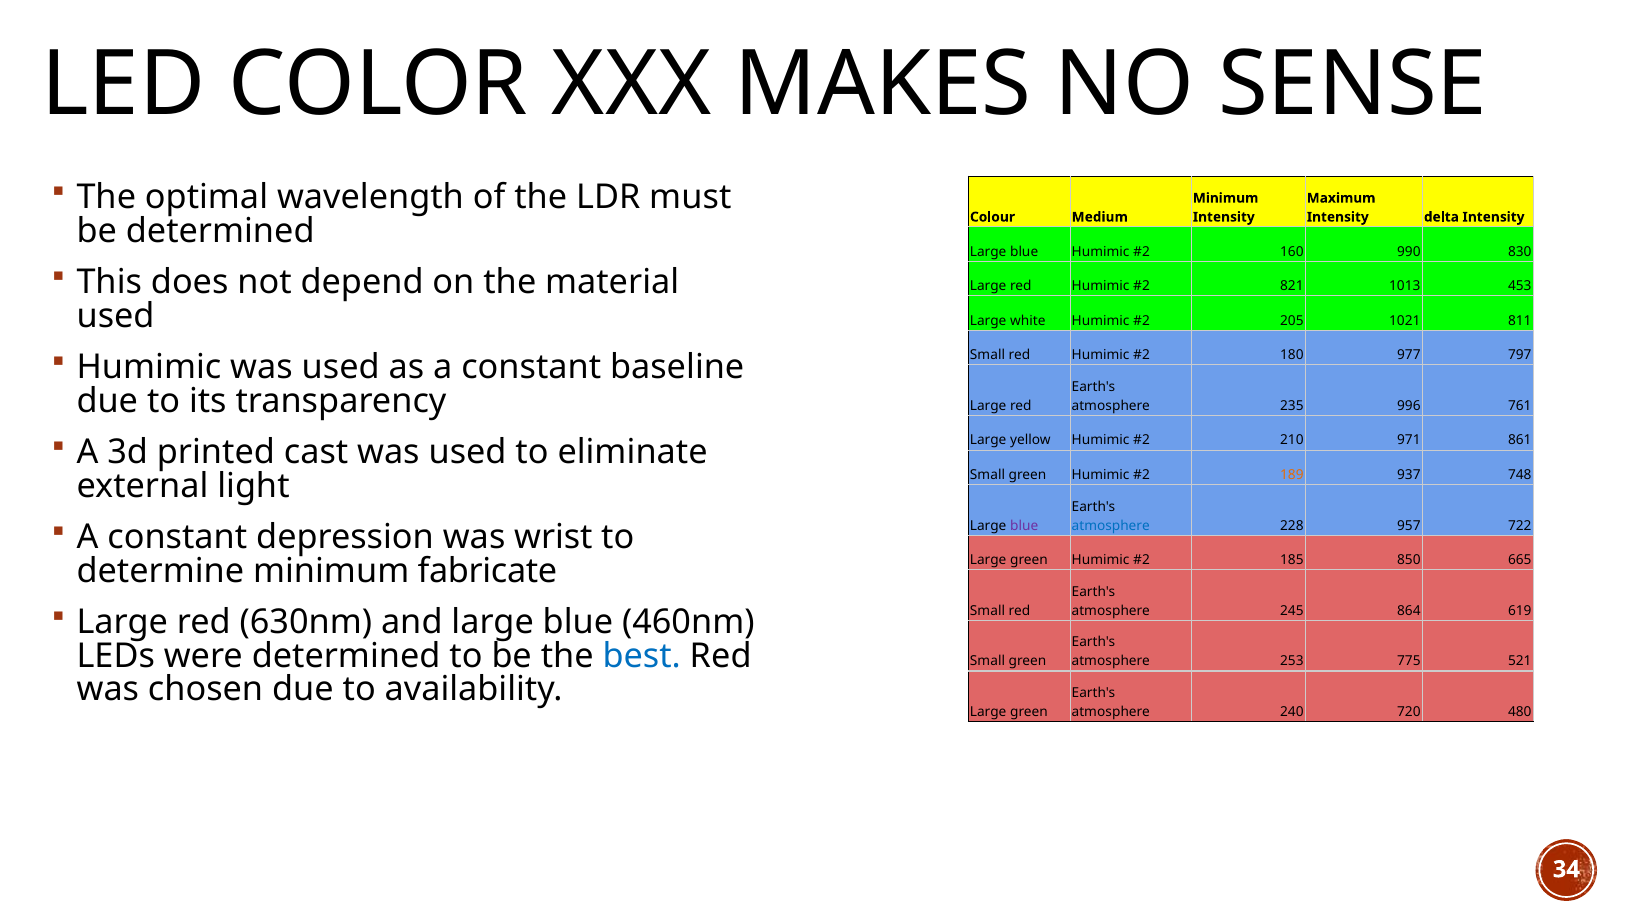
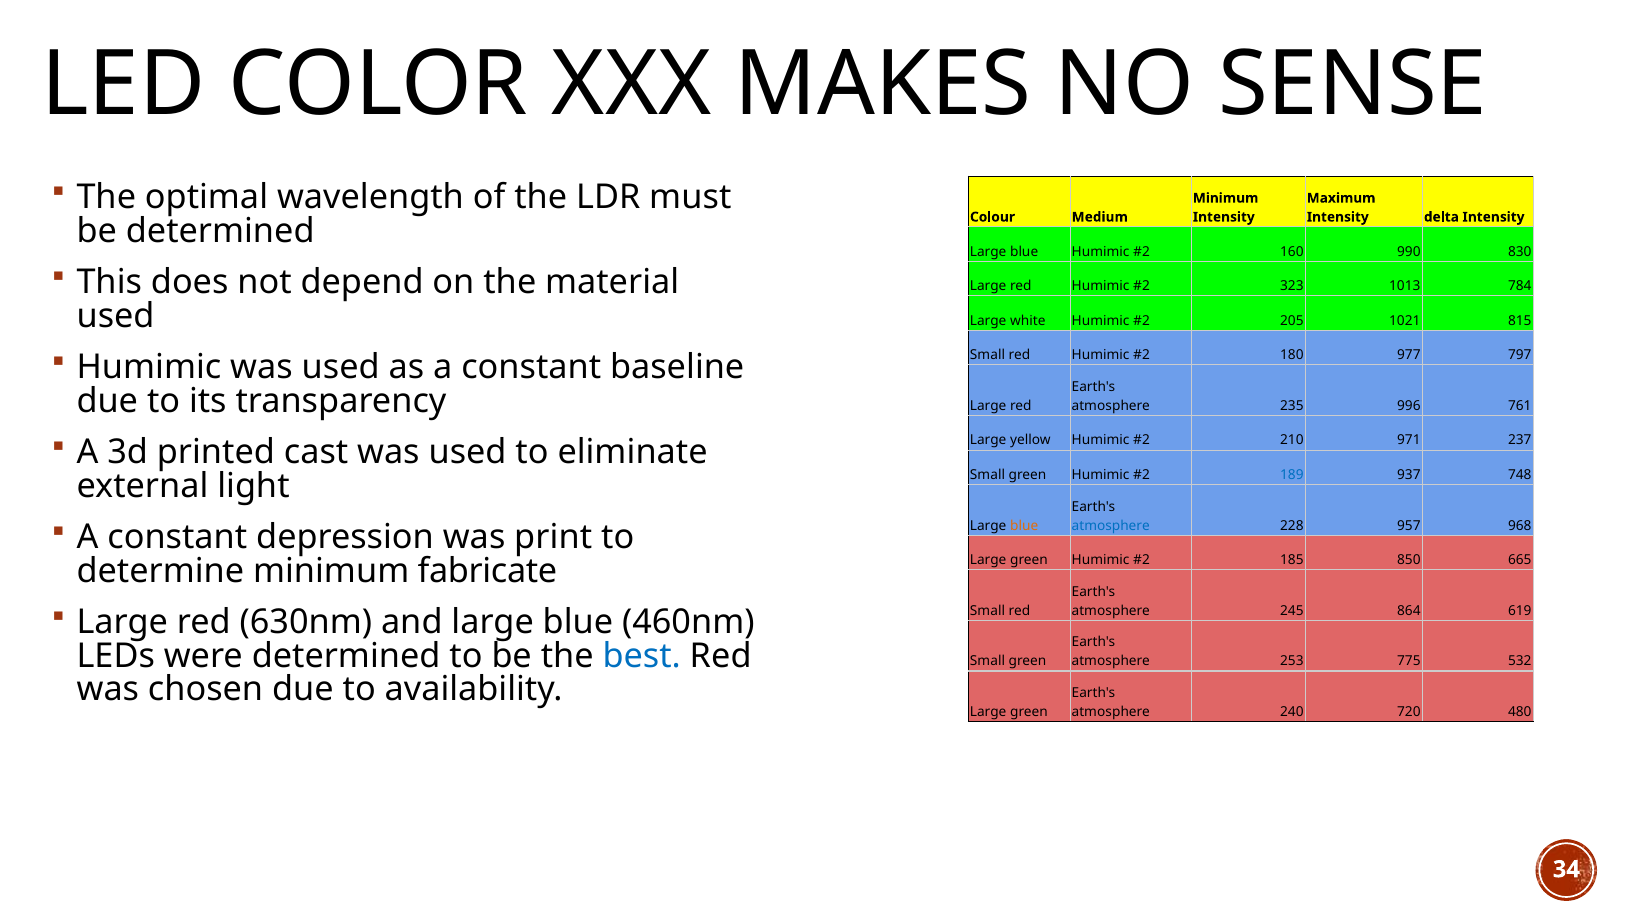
821: 821 -> 323
453: 453 -> 784
811: 811 -> 815
861: 861 -> 237
189 colour: orange -> blue
blue at (1024, 525) colour: purple -> orange
722: 722 -> 968
wrist: wrist -> print
521: 521 -> 532
